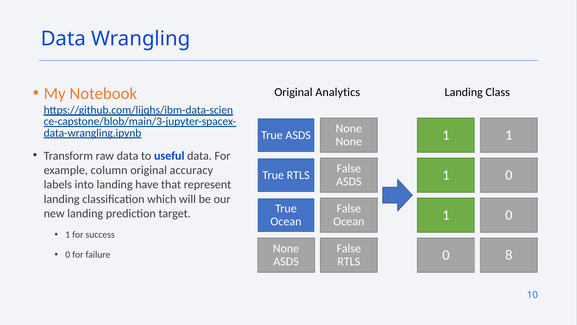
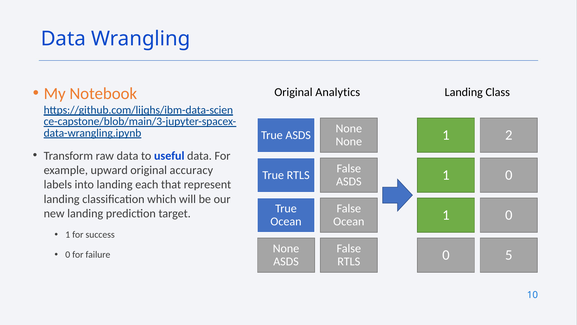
1 at (509, 135): 1 -> 2
column: column -> upward
have: have -> each
8: 8 -> 5
